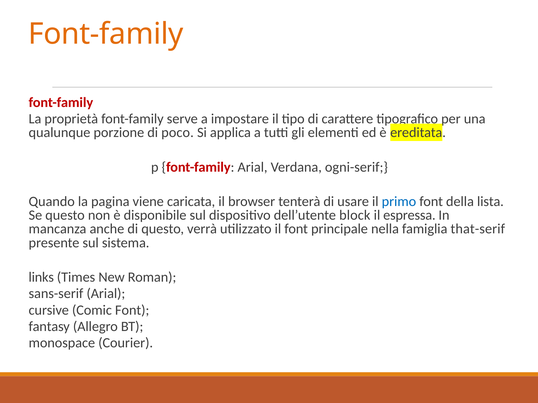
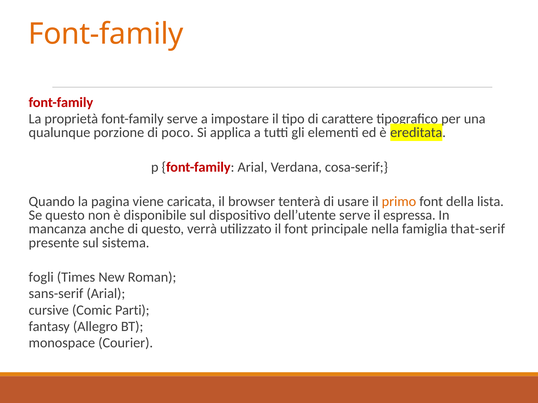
ogni-serif: ogni-serif -> cosa-serif
primo colour: blue -> orange
dell’utente block: block -> serve
links: links -> fogli
Comic Font: Font -> Parti
